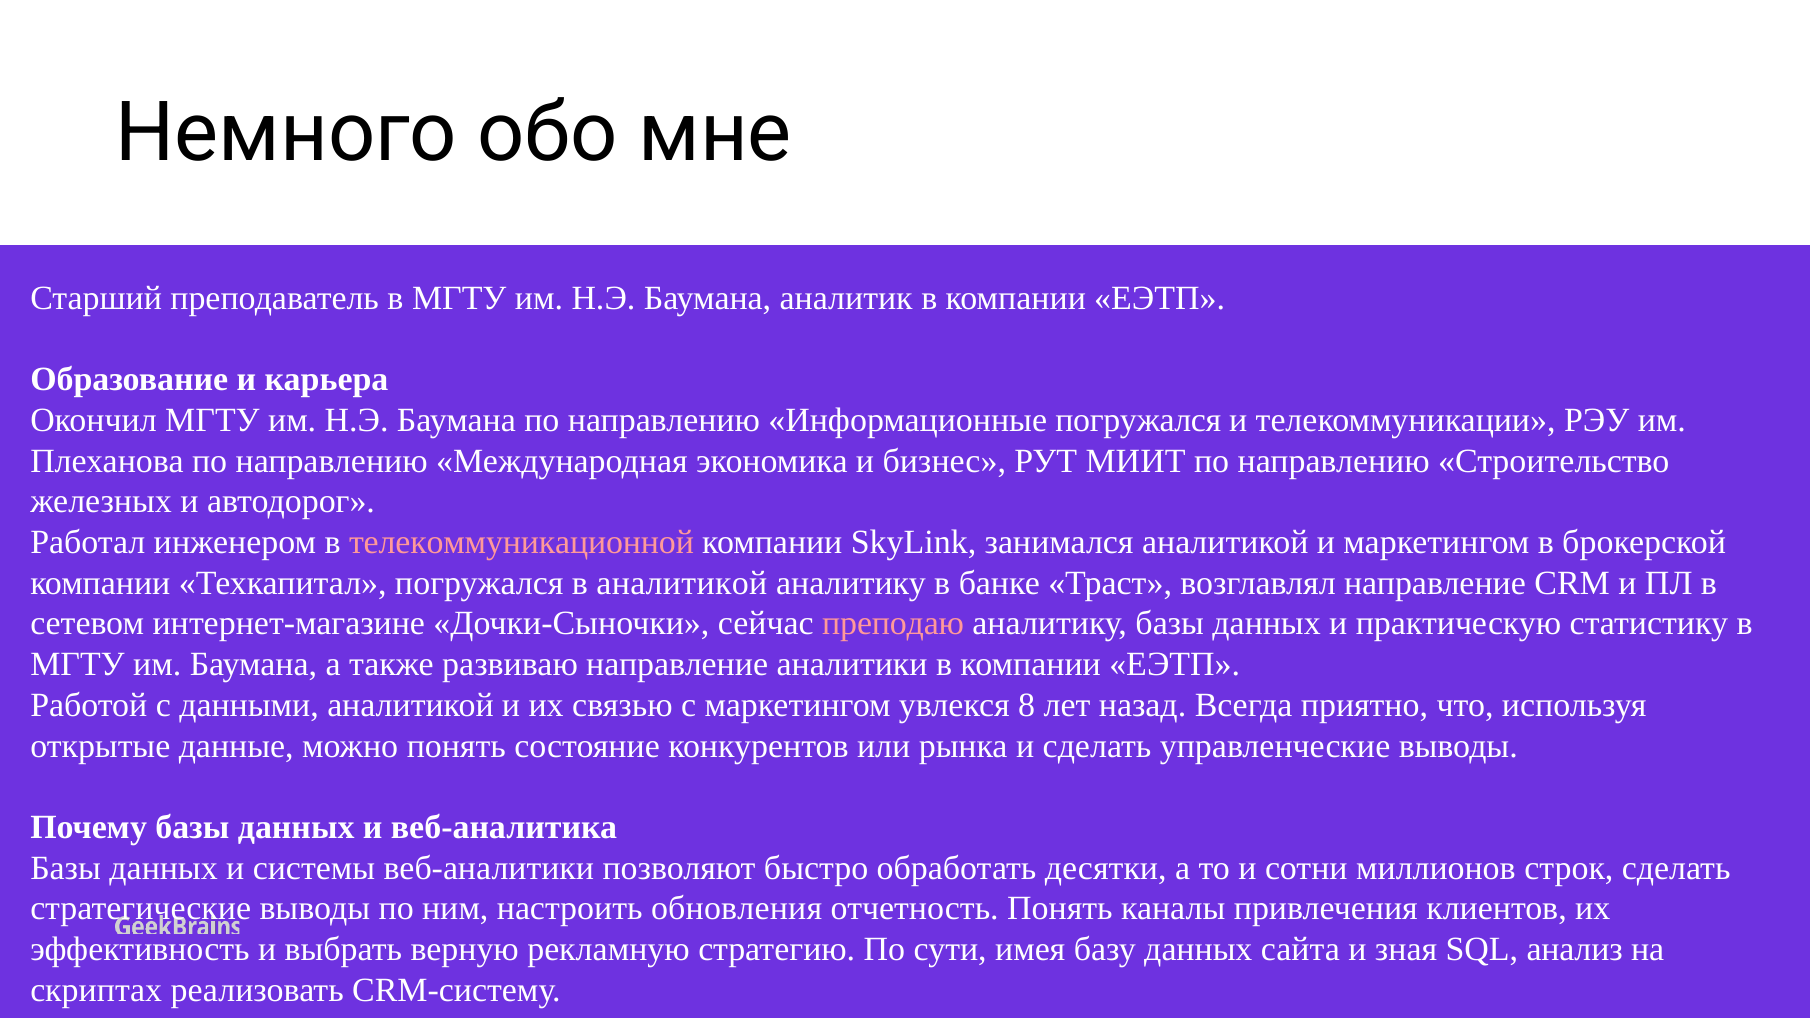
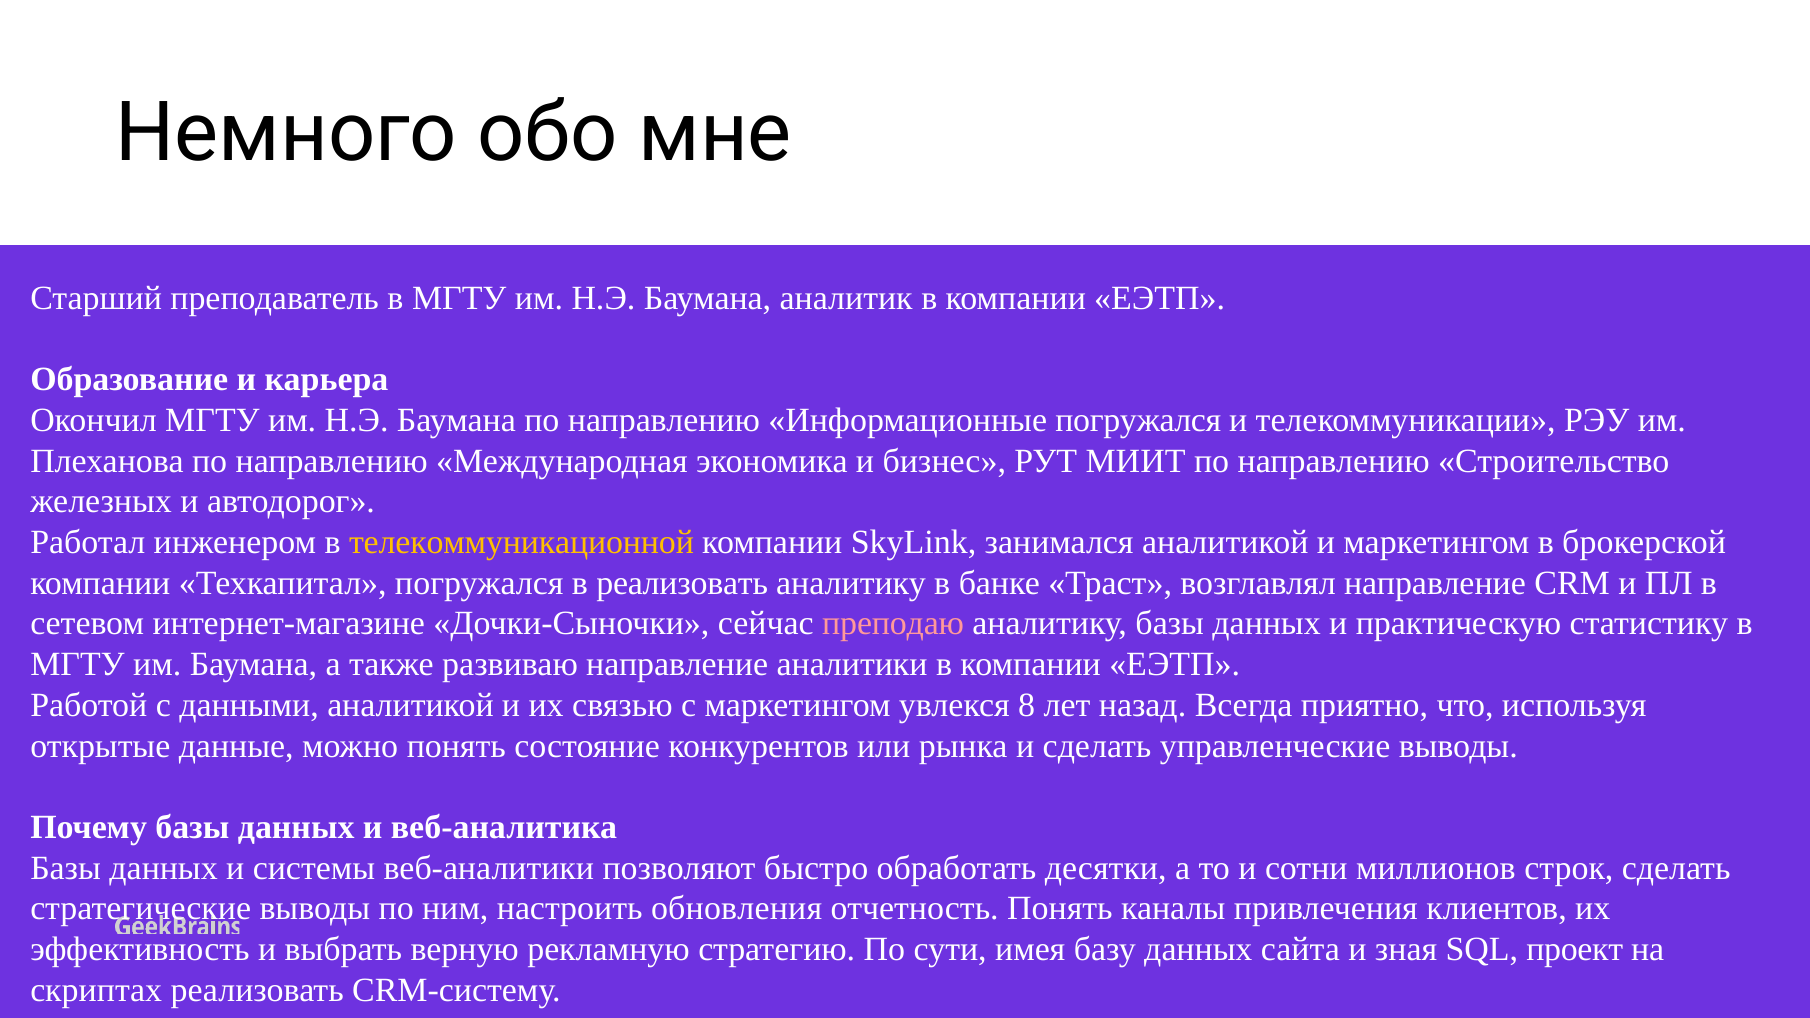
телекоммуникационной colour: pink -> yellow
в аналитикой: аналитикой -> реализовать
анализ: анализ -> проект
